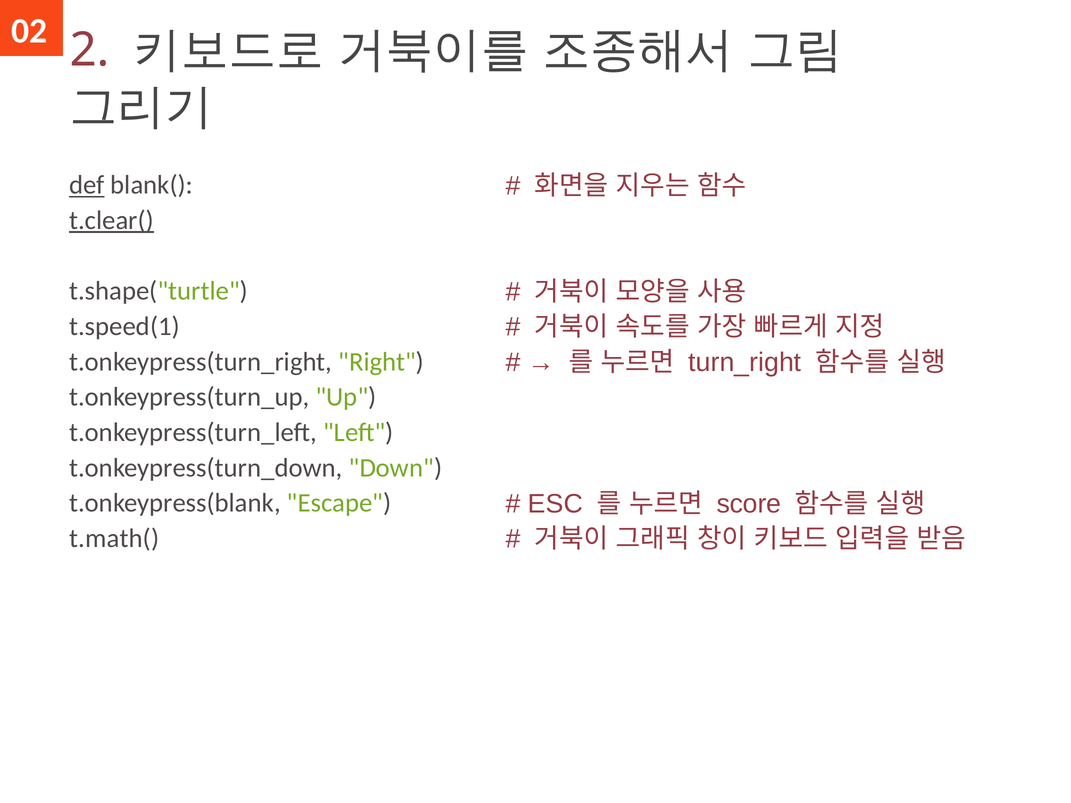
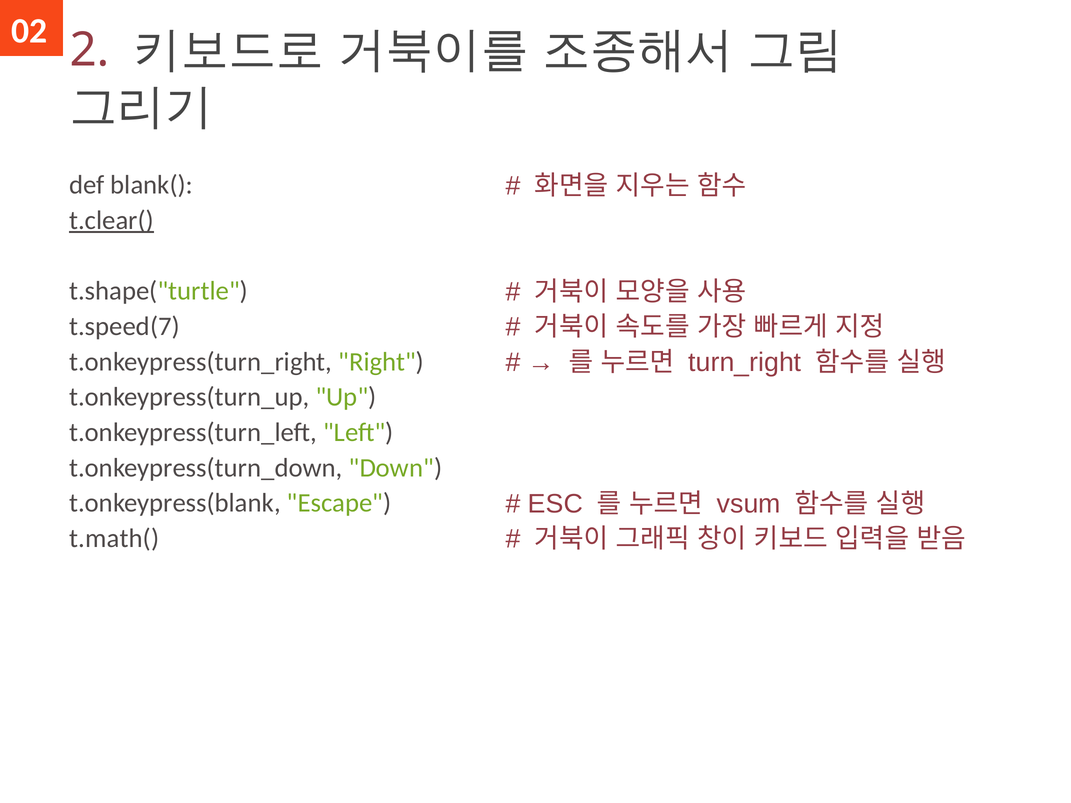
def underline: present -> none
t.speed(1: t.speed(1 -> t.speed(7
score: score -> vsum
